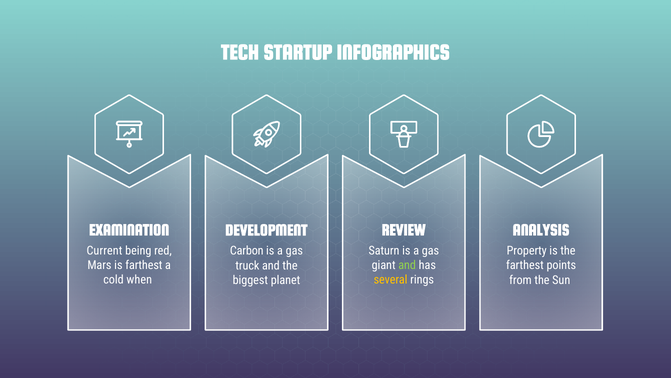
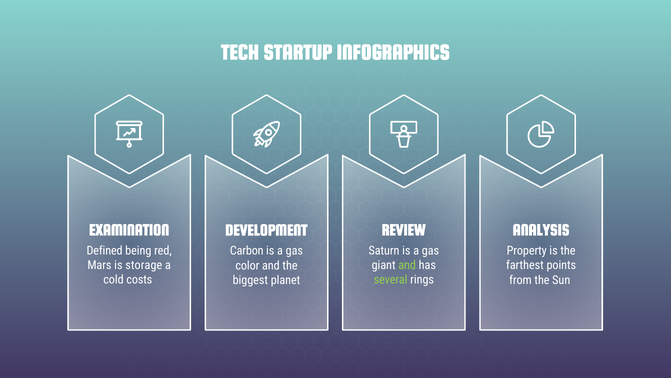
Current: Current -> Defined
is farthest: farthest -> storage
truck: truck -> color
when: when -> costs
several colour: yellow -> light green
